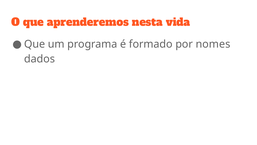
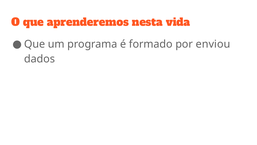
nomes: nomes -> enviou
